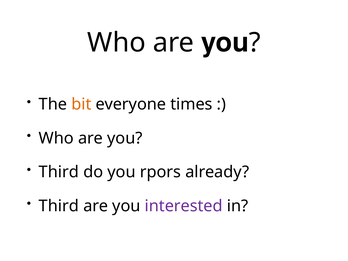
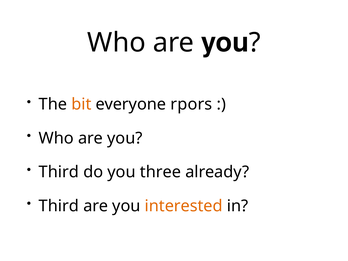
times: times -> rpors
rpors: rpors -> three
interested colour: purple -> orange
